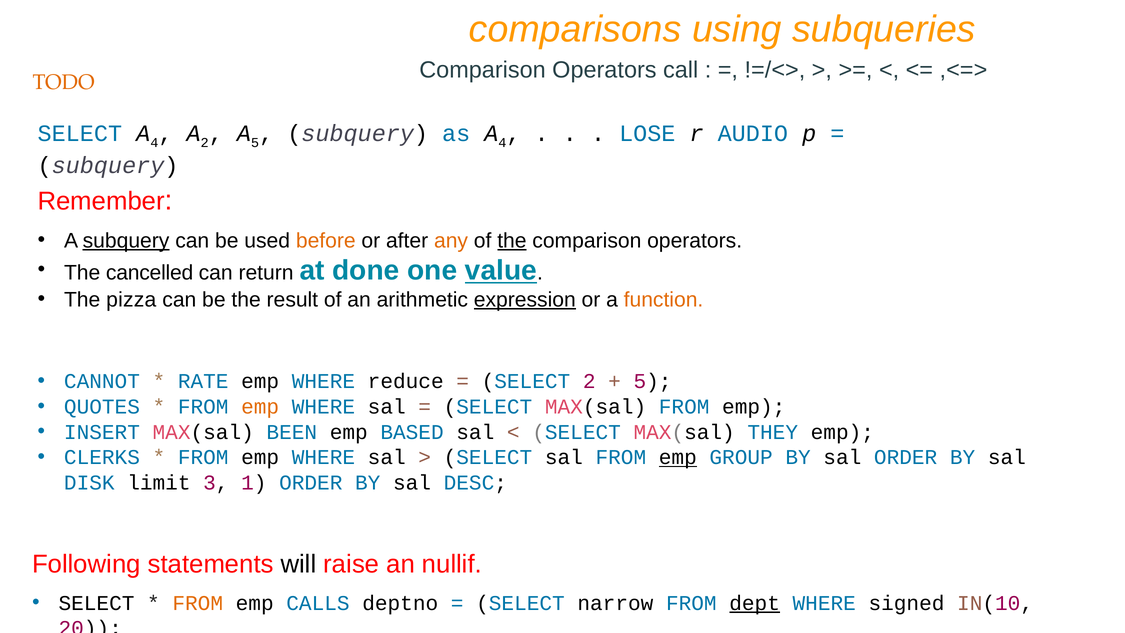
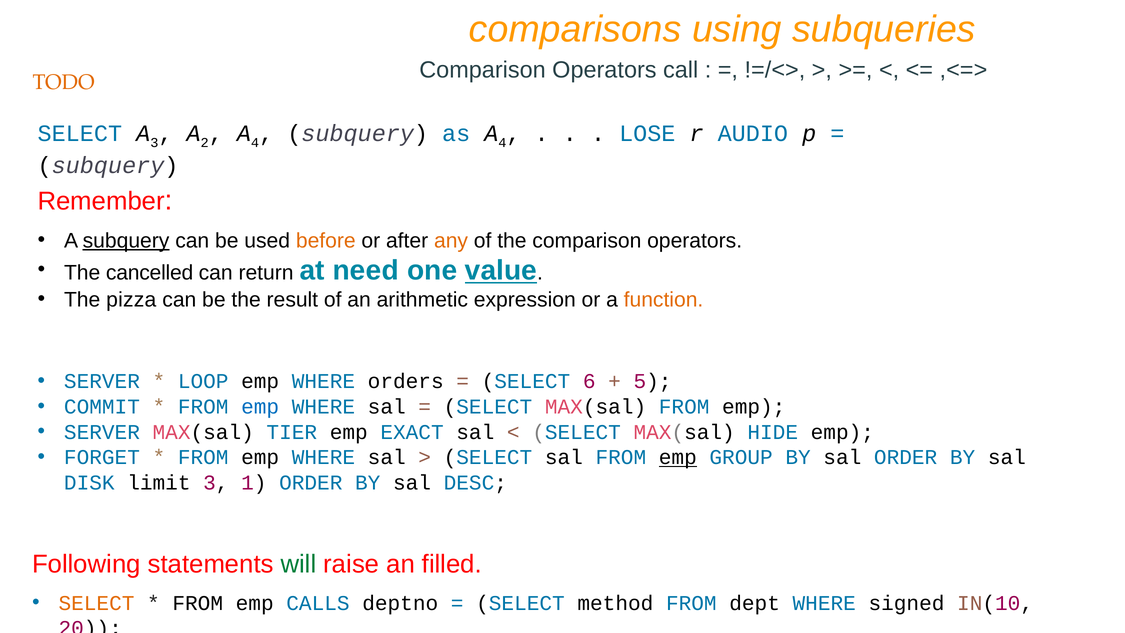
SELECT A 4: 4 -> 3
5 at (255, 143): 5 -> 4
the at (512, 240) underline: present -> none
done: done -> need
expression underline: present -> none
CANNOT at (102, 381): CANNOT -> SERVER
RATE: RATE -> LOOP
reduce: reduce -> orders
SELECT 2: 2 -> 6
QUOTES: QUOTES -> COMMIT
emp at (260, 407) colour: orange -> blue
INSERT at (102, 432): INSERT -> SERVER
BEEN: BEEN -> TIER
BASED: BASED -> EXACT
THEY: THEY -> HIDE
CLERKS: CLERKS -> FORGET
will colour: black -> green
nullif: nullif -> filled
SELECT at (96, 603) colour: black -> orange
FROM at (198, 603) colour: orange -> black
narrow: narrow -> method
dept underline: present -> none
